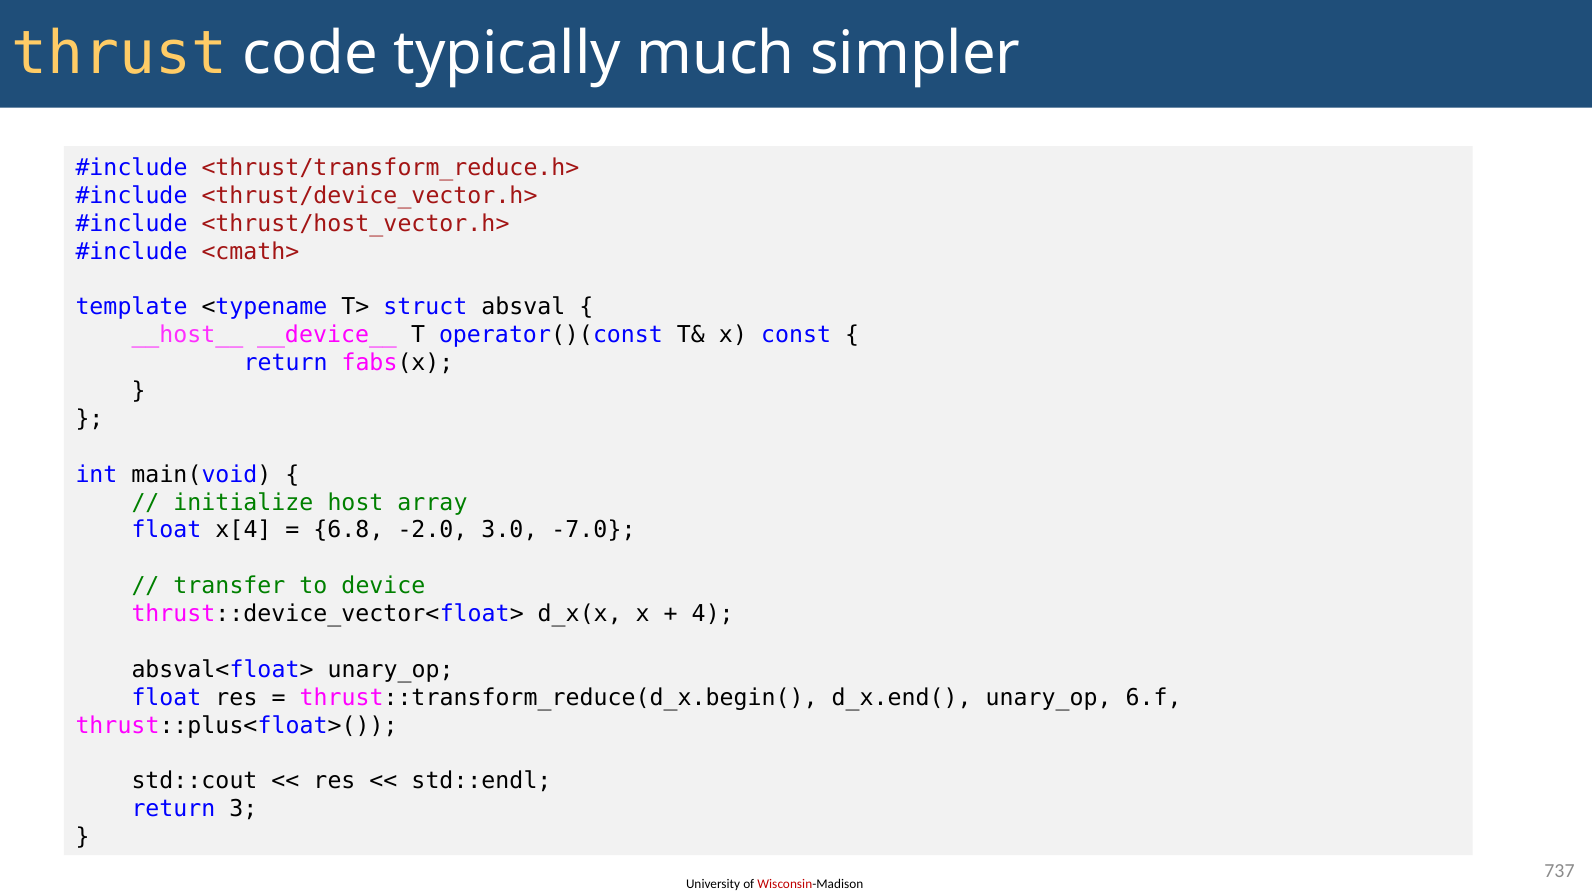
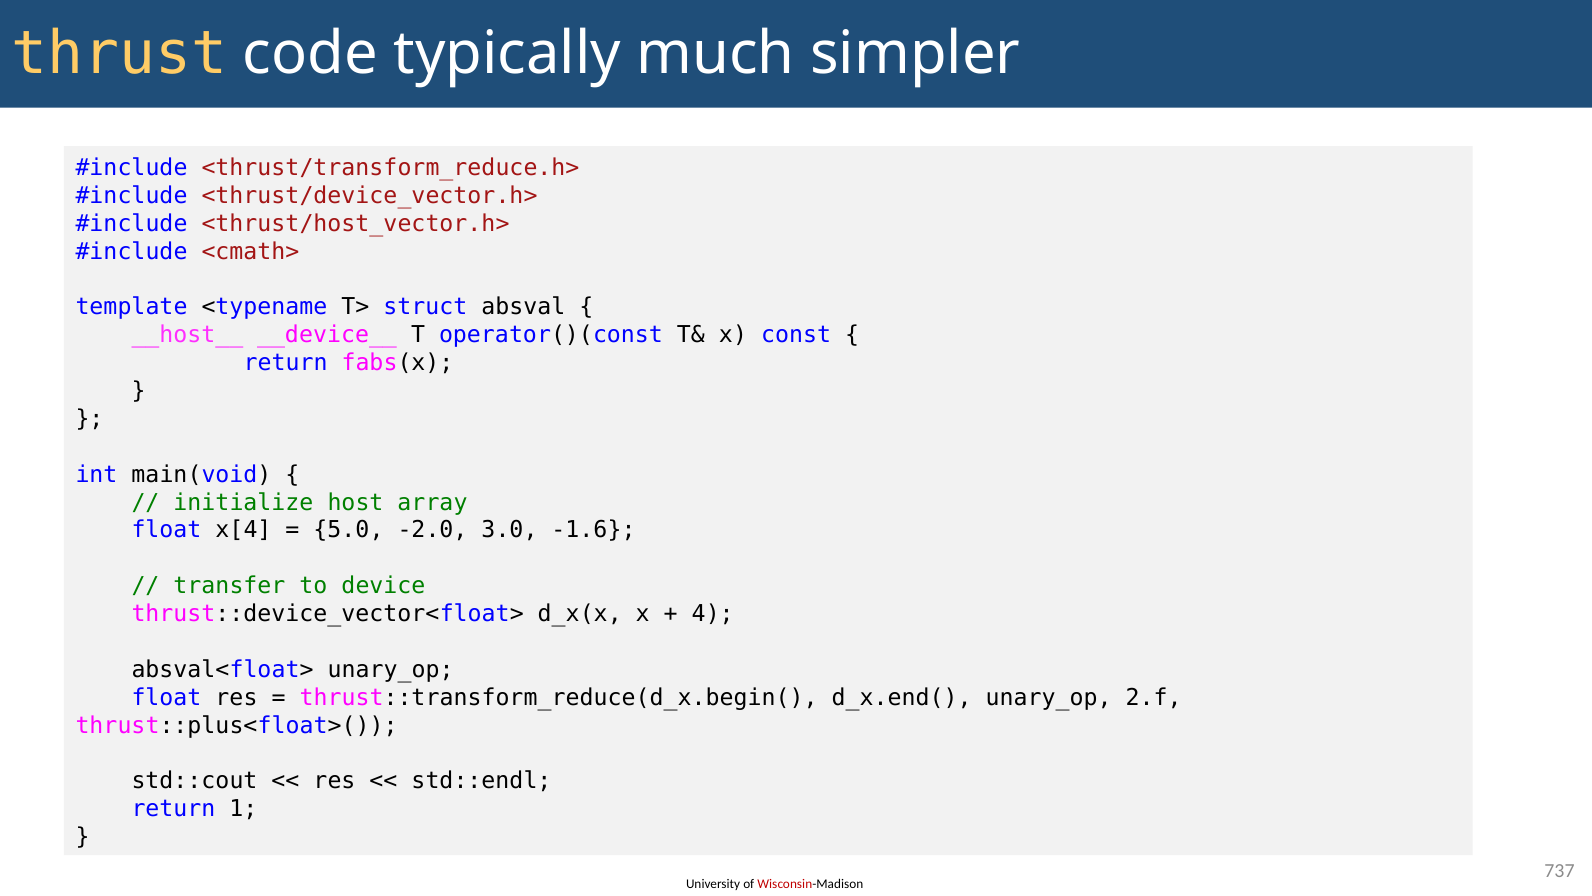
6.8: 6.8 -> 5.0
-7.0: -7.0 -> -1.6
6.f: 6.f -> 2.f
3: 3 -> 1
